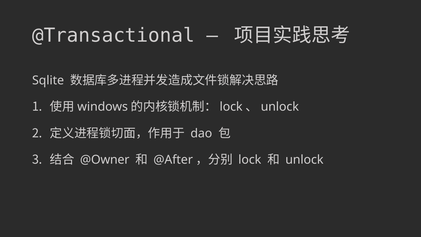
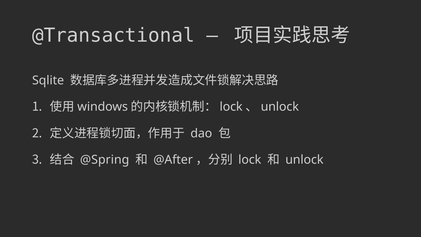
@Owner: @Owner -> @Spring
